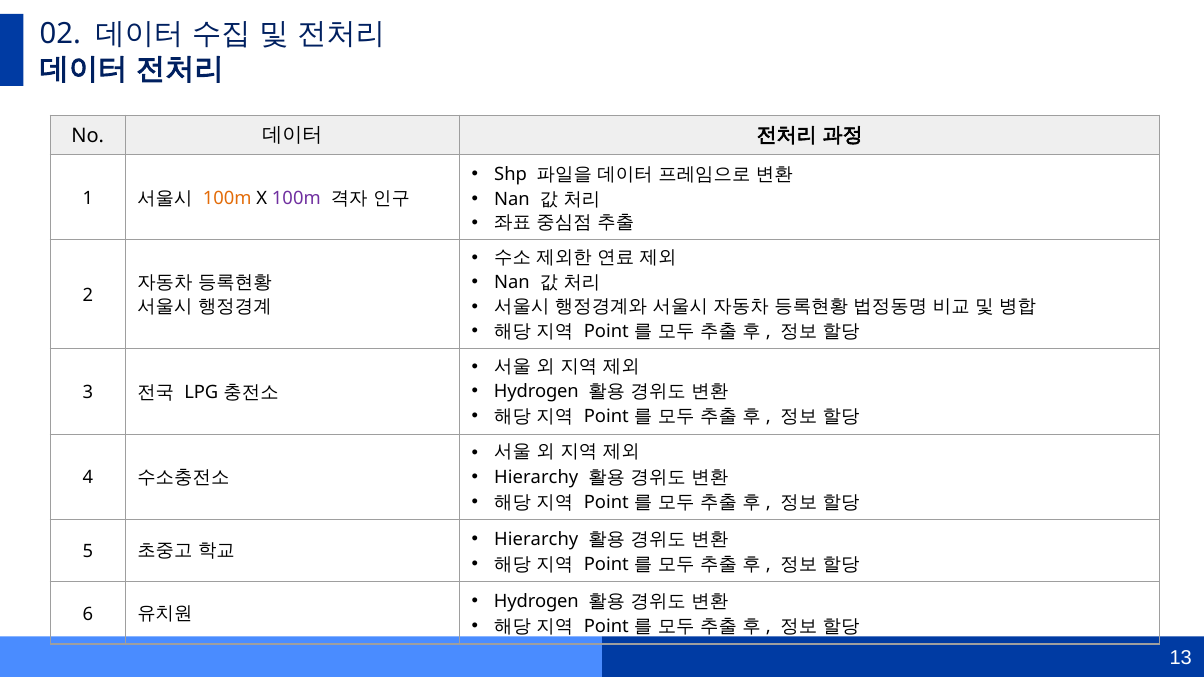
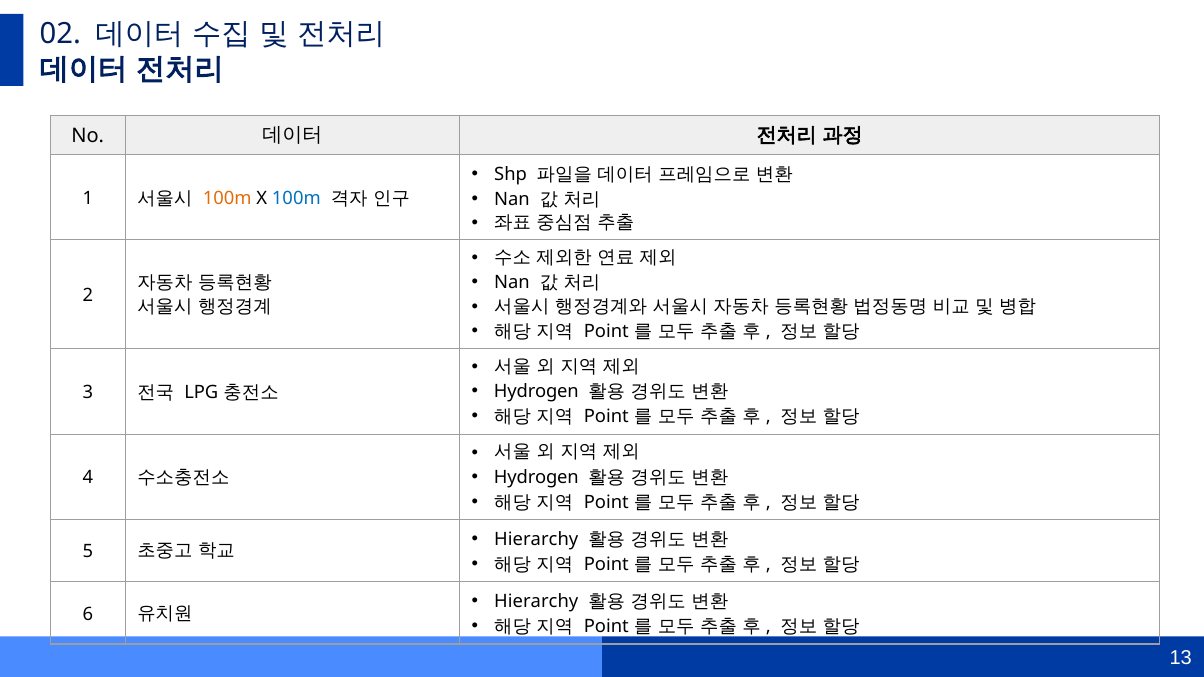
100m at (296, 198) colour: purple -> blue
Hierarchy at (536, 477): Hierarchy -> Hydrogen
Hydrogen at (536, 602): Hydrogen -> Hierarchy
